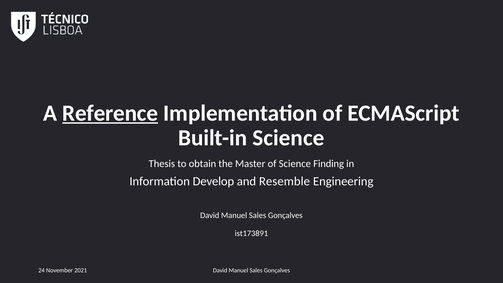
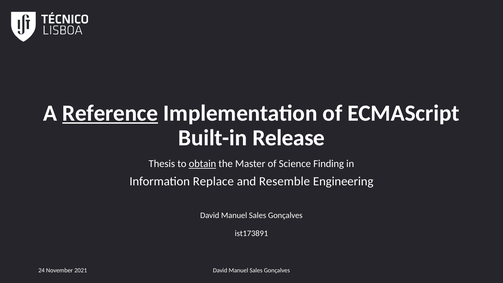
Built-in Science: Science -> Release
obtain underline: none -> present
Develop: Develop -> Replace
